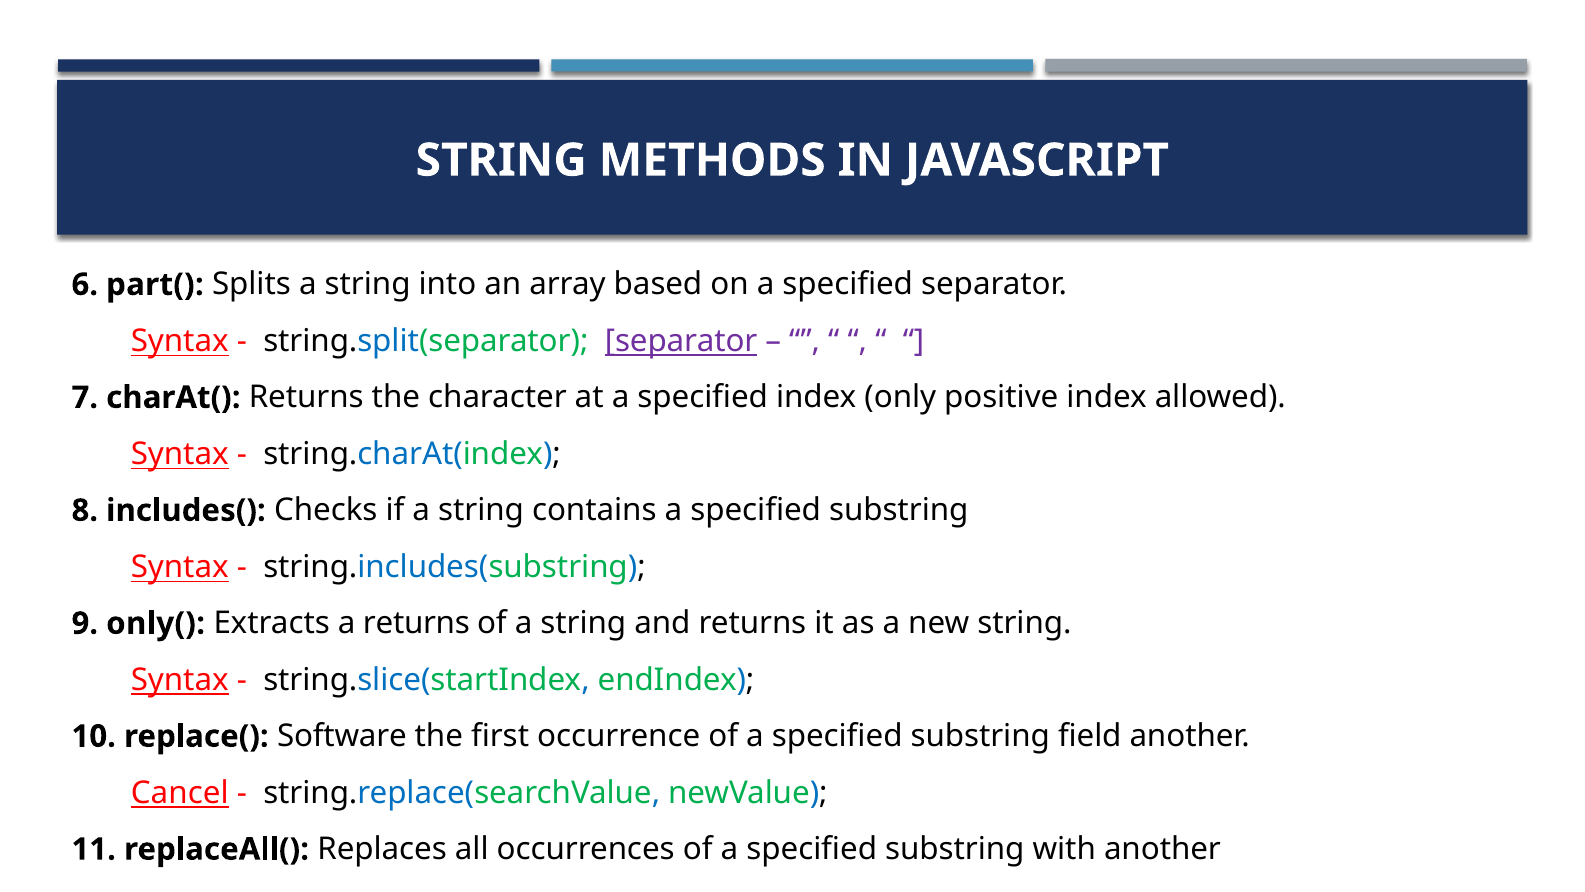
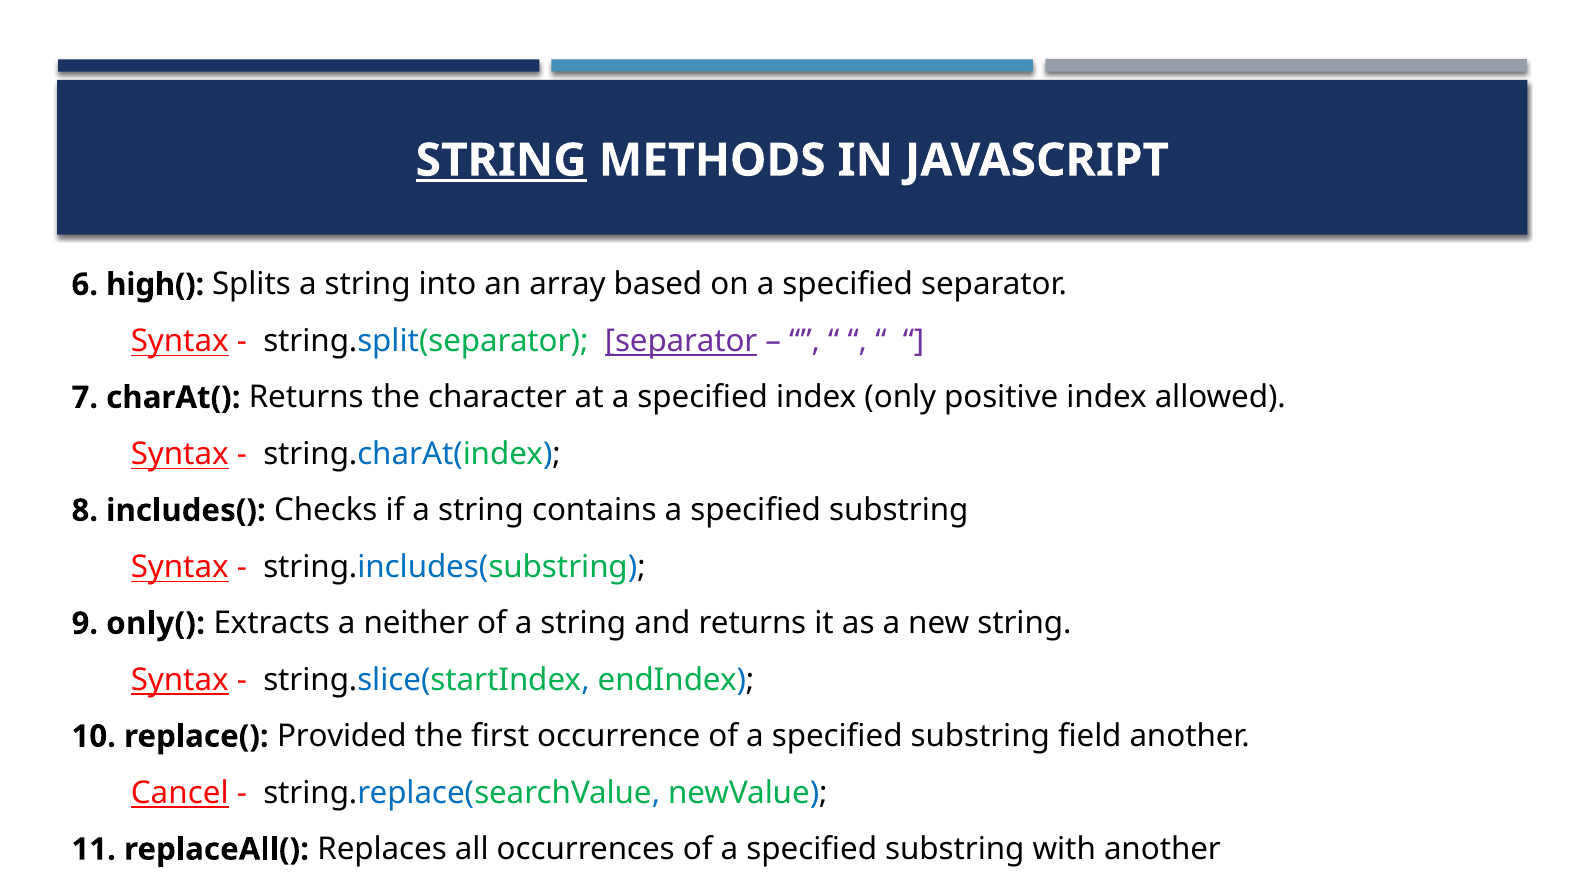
STRING at (501, 160) underline: none -> present
part(: part( -> high(
a returns: returns -> neither
Software: Software -> Provided
